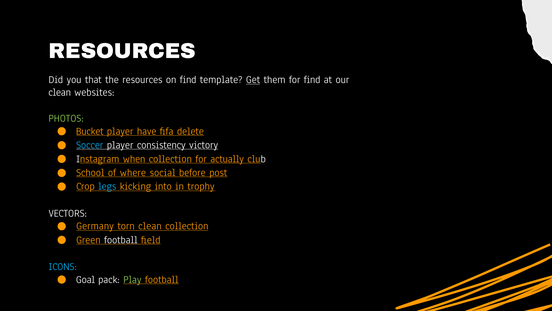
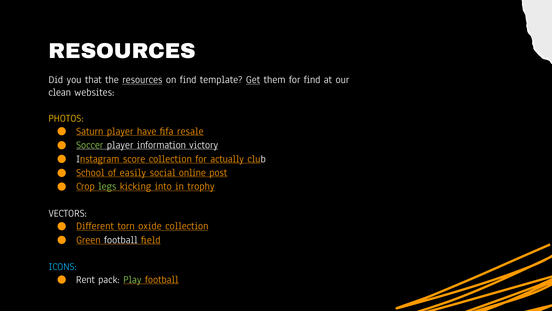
resources at (142, 79) underline: none -> present
PHOTOS colour: light green -> yellow
Bucket: Bucket -> Saturn
delete: delete -> resale
Soccer colour: light blue -> light green
consistency: consistency -> information
when: when -> score
where: where -> easily
before: before -> online
legs colour: light blue -> light green
Germany: Germany -> Different
torn clean: clean -> oxide
Goal: Goal -> Rent
